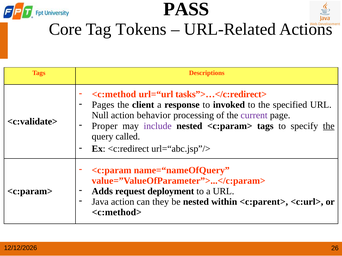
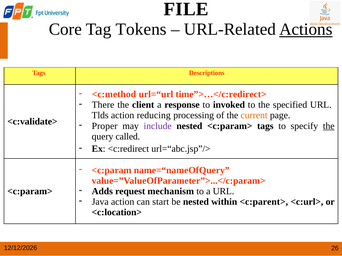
PASS: PASS -> FILE
Actions underline: none -> present
tasks”>…</c:redirect>: tasks”>…</c:redirect> -> time”>…</c:redirect>
Pages: Pages -> There
Null: Null -> Tlds
behavior: behavior -> reducing
current colour: purple -> orange
deployment: deployment -> mechanism
they: they -> start
<c:method>: <c:method> -> <c:location>
